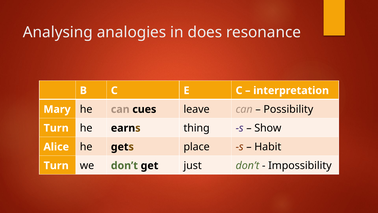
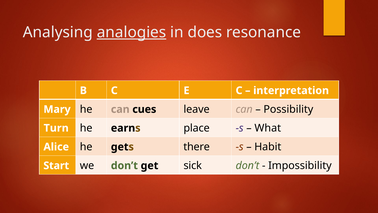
analogies underline: none -> present
thing: thing -> place
Show: Show -> What
place: place -> there
Turn at (56, 165): Turn -> Start
just: just -> sick
